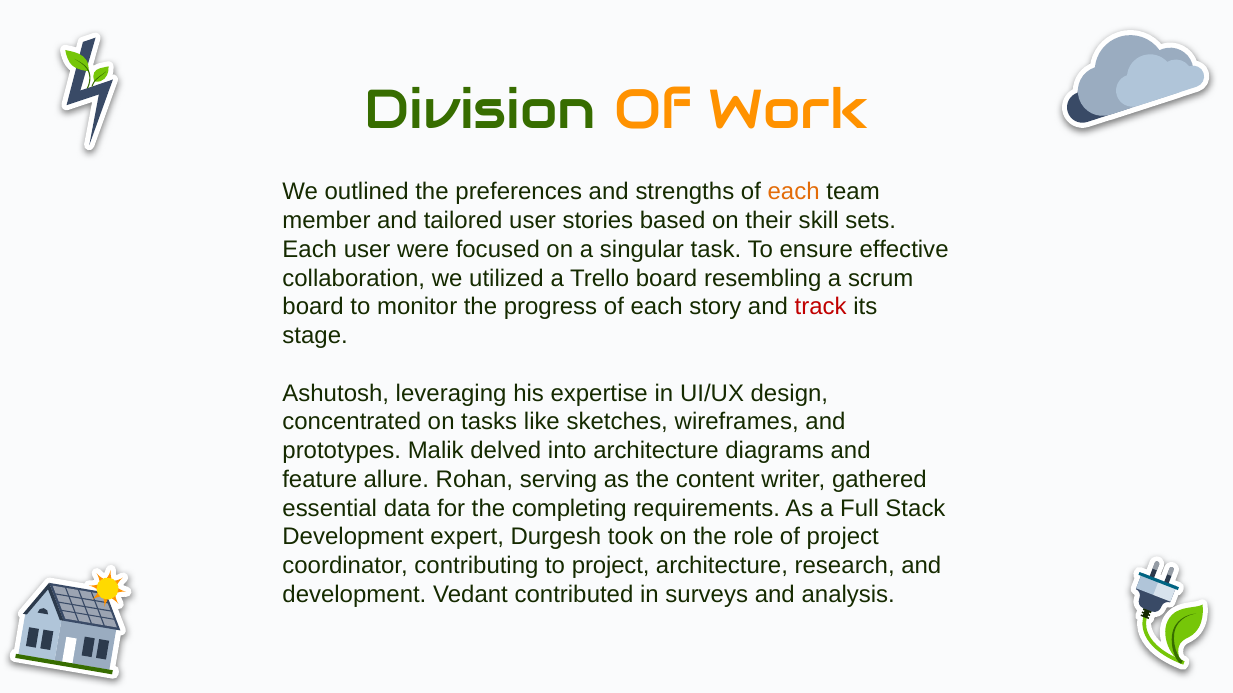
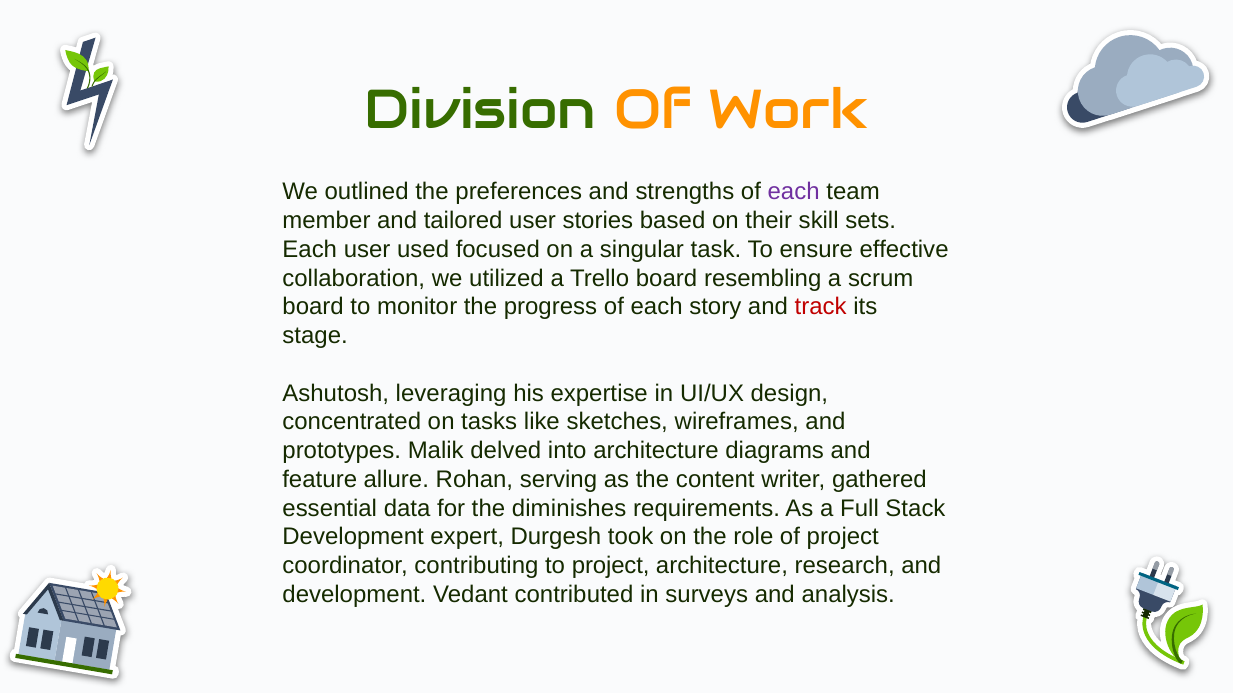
each at (794, 192) colour: orange -> purple
were: were -> used
completing: completing -> diminishes
